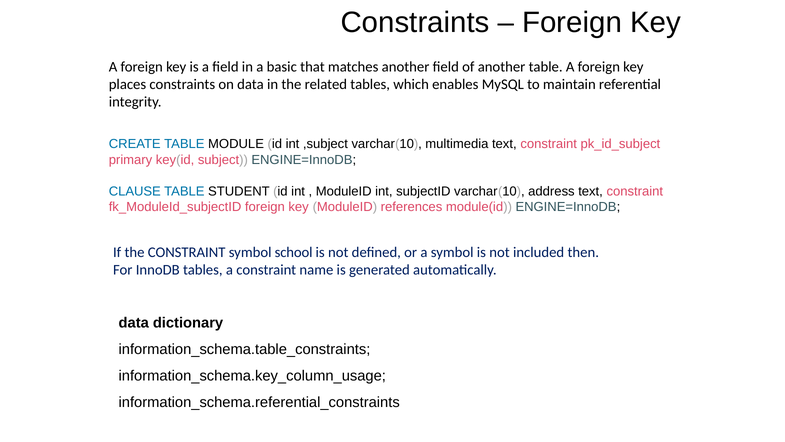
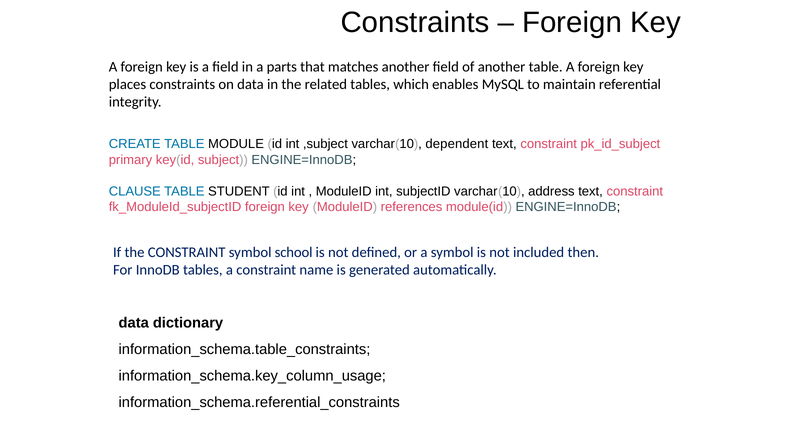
basic: basic -> parts
multimedia: multimedia -> dependent
